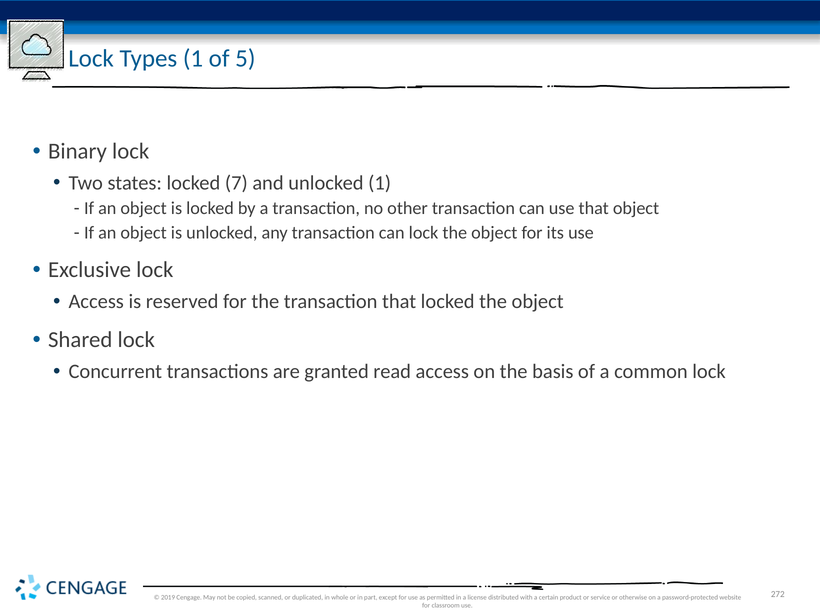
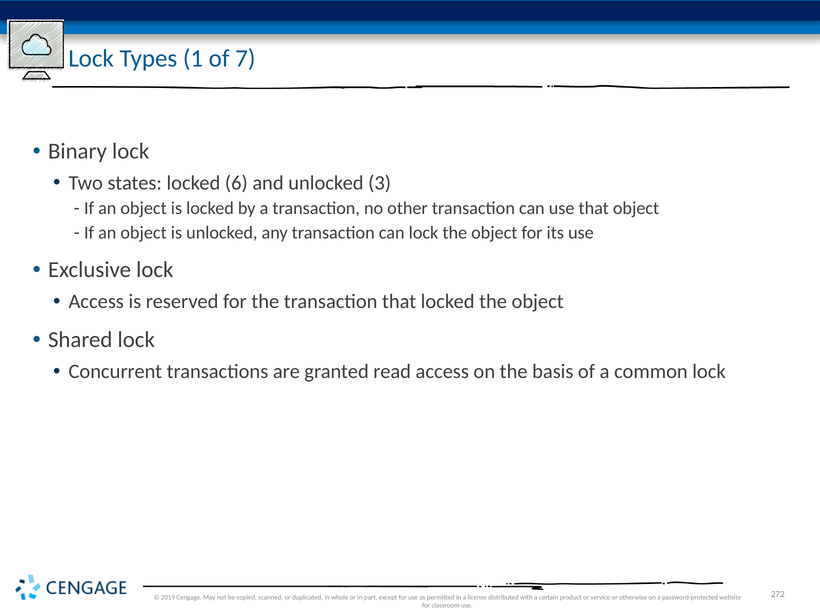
5: 5 -> 7
7: 7 -> 6
unlocked 1: 1 -> 3
